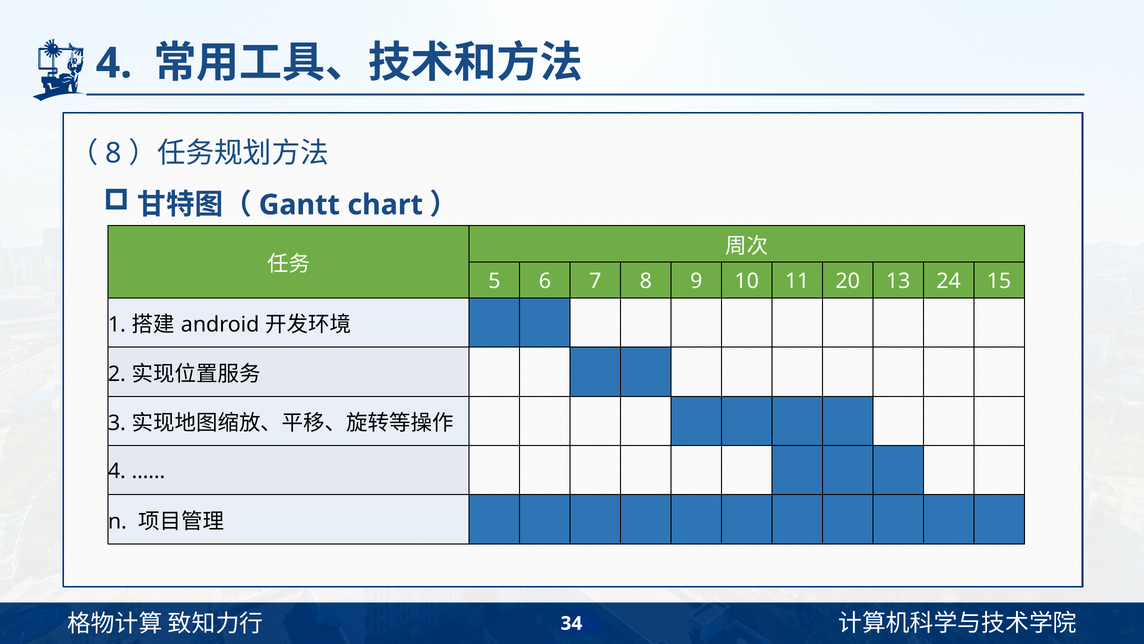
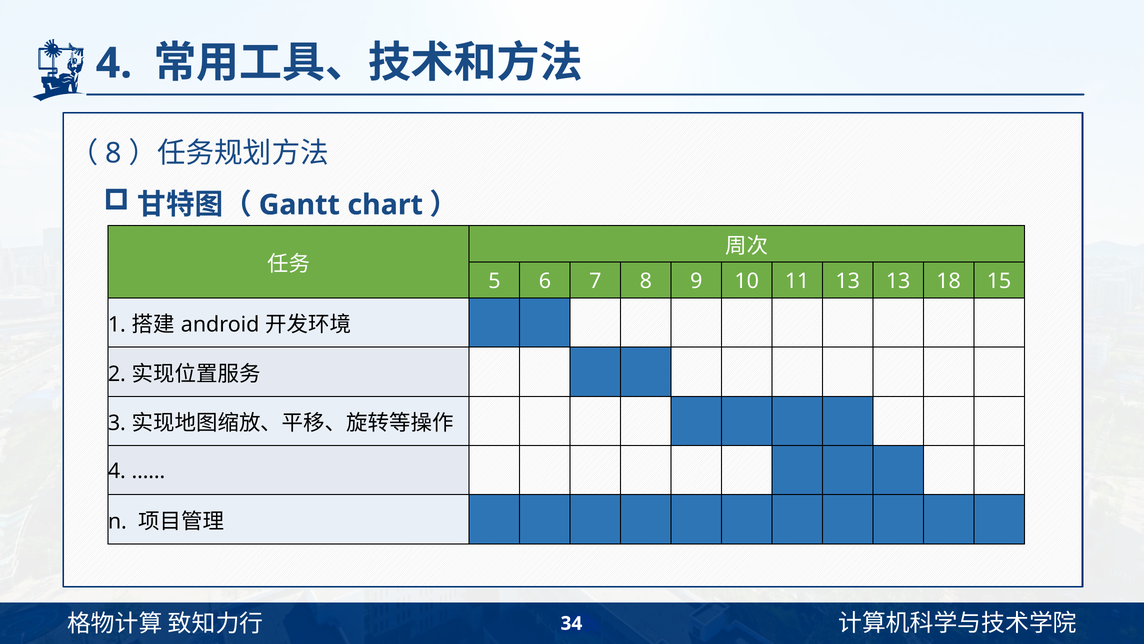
11 20: 20 -> 13
24: 24 -> 18
